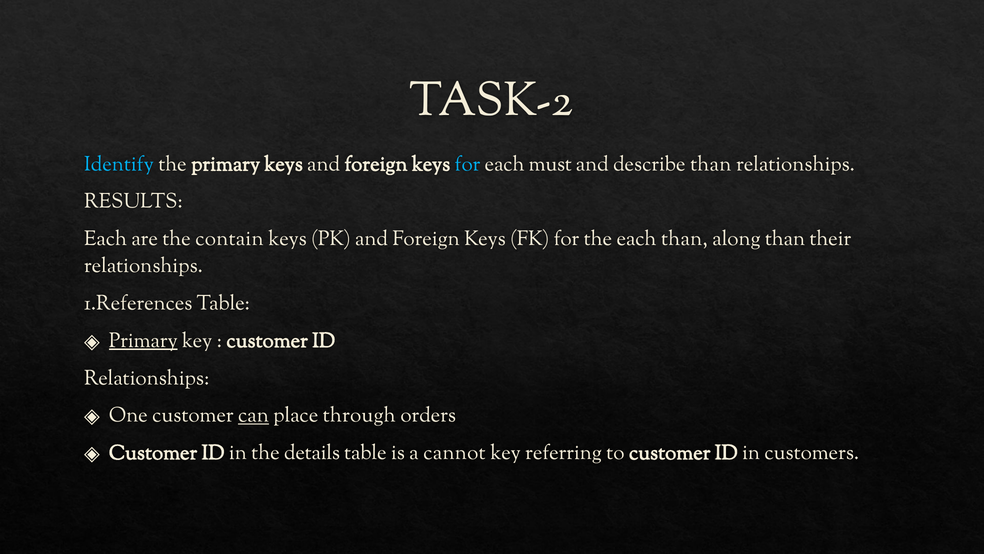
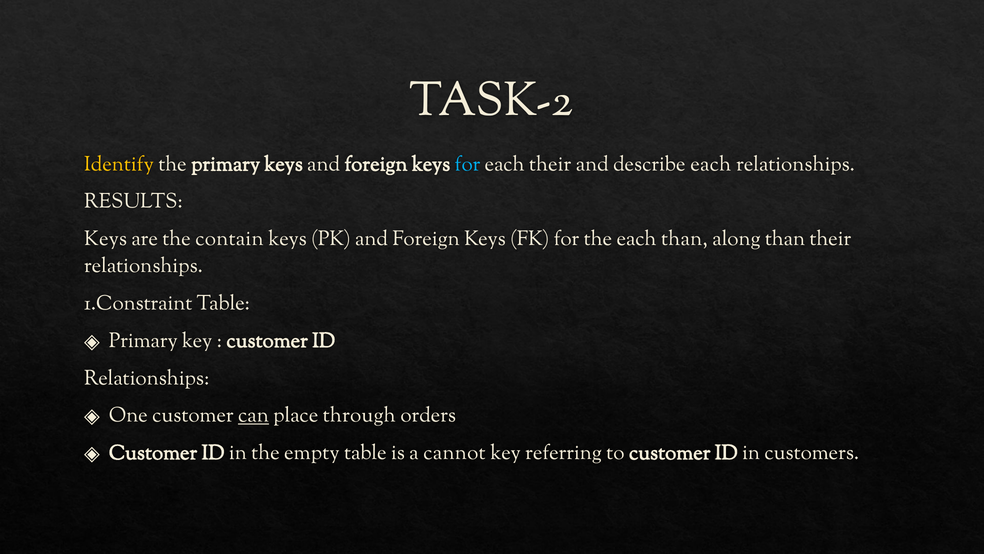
Identify colour: light blue -> yellow
each must: must -> their
describe than: than -> each
Each at (106, 238): Each -> Keys
1.References: 1.References -> 1.Constraint
Primary at (143, 340) underline: present -> none
details: details -> empty
